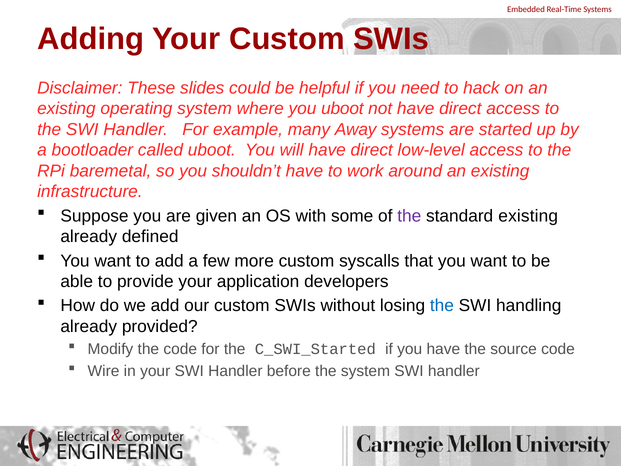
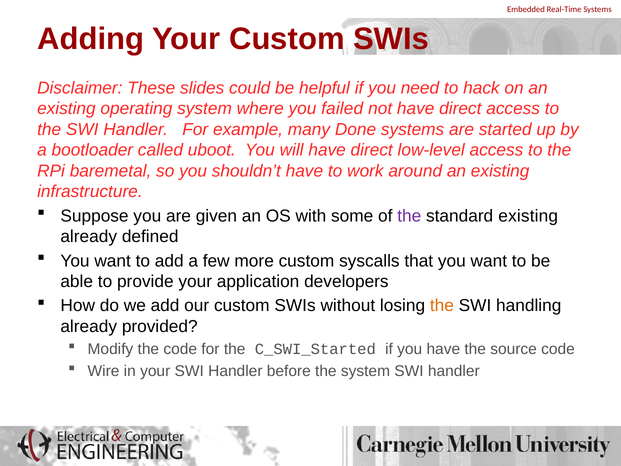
you uboot: uboot -> failed
Away: Away -> Done
the at (442, 306) colour: blue -> orange
